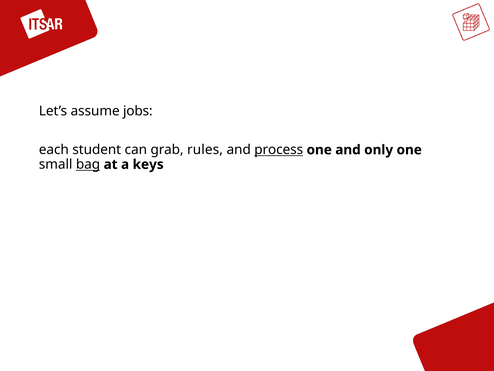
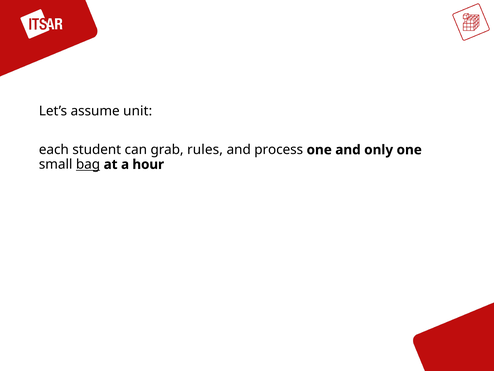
jobs: jobs -> unit
process underline: present -> none
keys: keys -> hour
